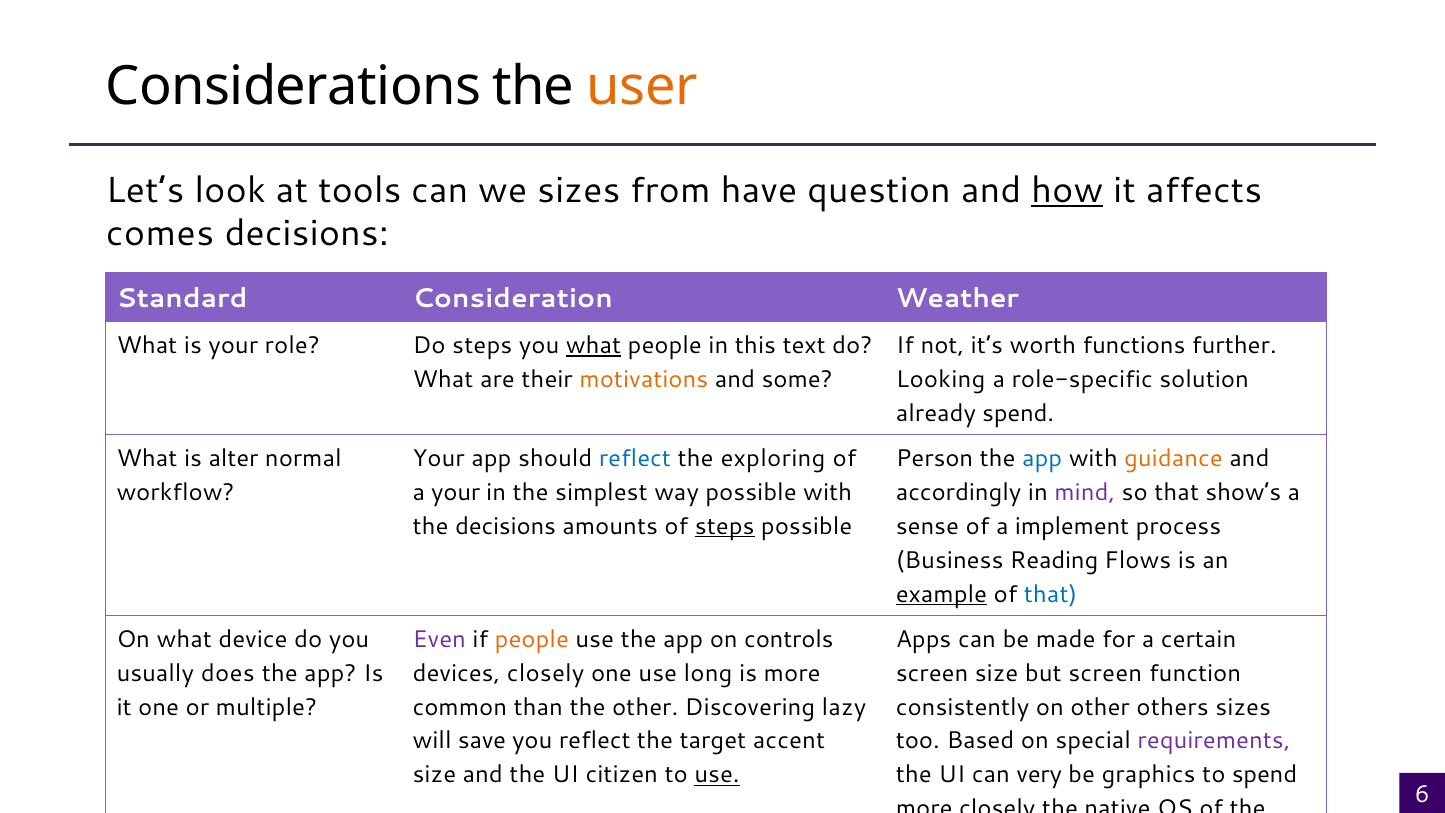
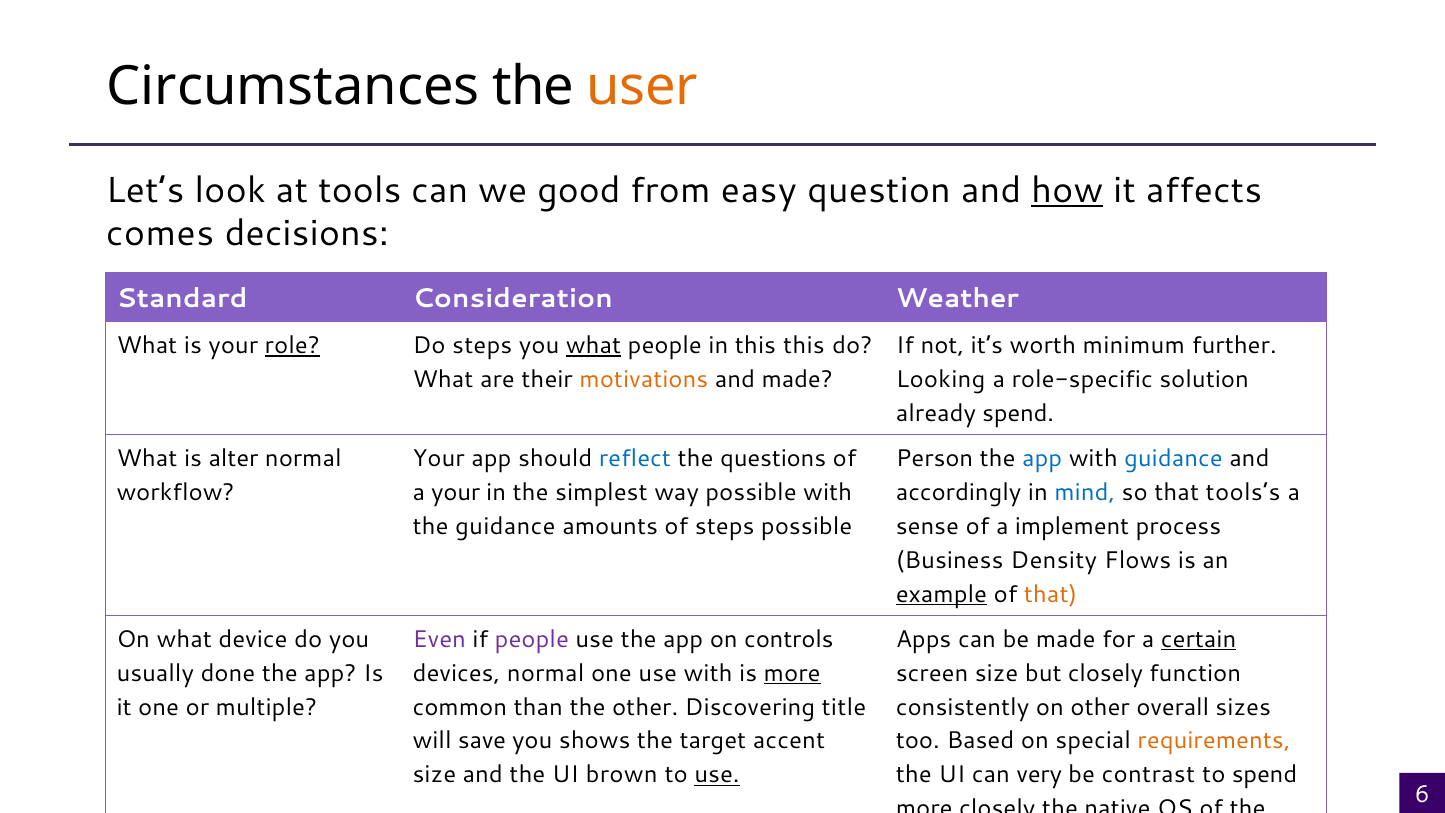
Considerations: Considerations -> Circumstances
we sizes: sizes -> good
have: have -> easy
role underline: none -> present
this text: text -> this
functions: functions -> minimum
and some: some -> made
exploring: exploring -> questions
guidance at (1173, 458) colour: orange -> blue
mind colour: purple -> blue
show’s: show’s -> tools’s
the decisions: decisions -> guidance
steps at (725, 526) underline: present -> none
Reading: Reading -> Density
that at (1051, 594) colour: blue -> orange
people at (532, 639) colour: orange -> purple
certain underline: none -> present
does: does -> done
devices closely: closely -> normal
use long: long -> with
more at (792, 673) underline: none -> present
but screen: screen -> closely
lazy: lazy -> title
others: others -> overall
you reflect: reflect -> shows
requirements colour: purple -> orange
citizen: citizen -> brown
graphics: graphics -> contrast
